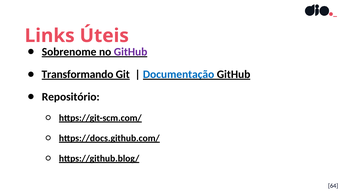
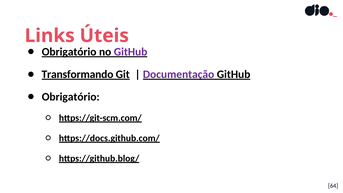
Sobrenome at (69, 52): Sobrenome -> Obrigatório
Documentação colour: blue -> purple
Repositório at (71, 97): Repositório -> Obrigatório
